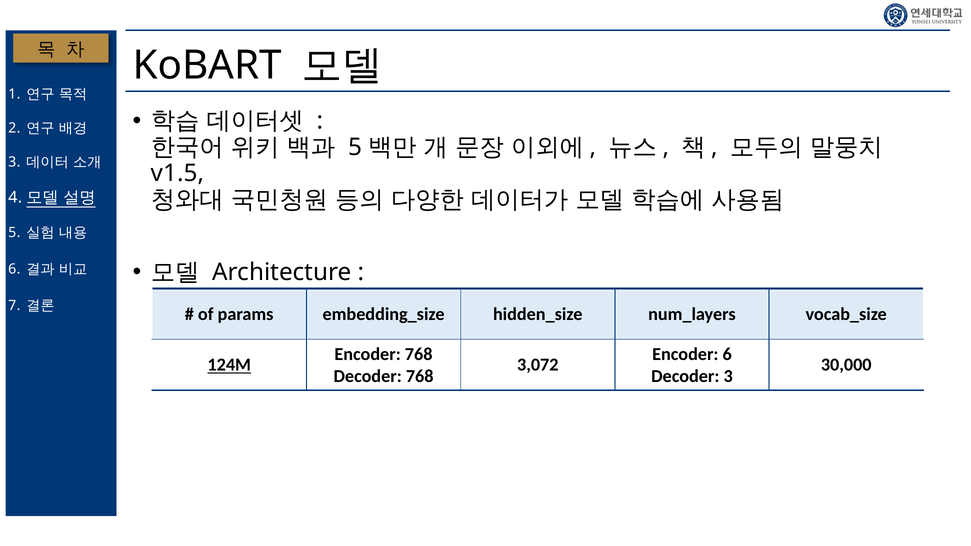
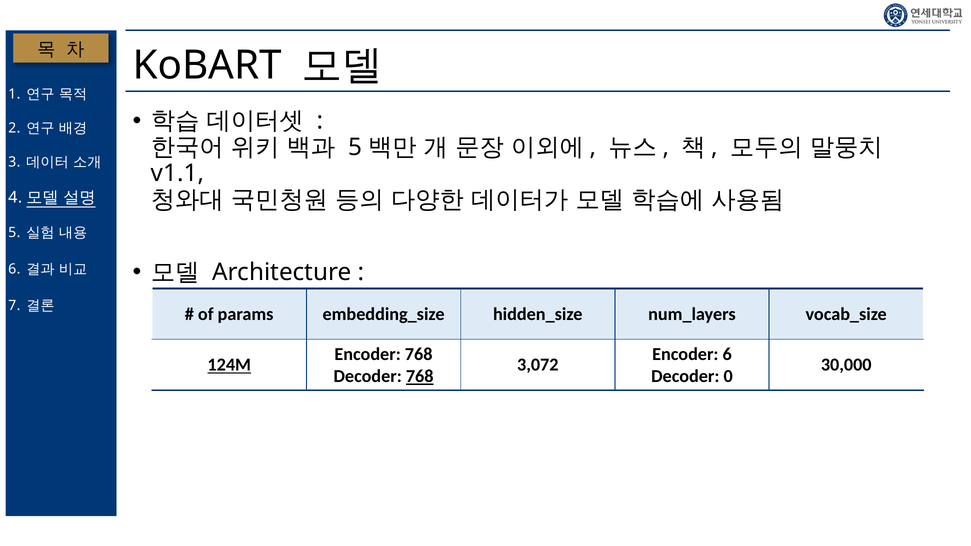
v1.5: v1.5 -> v1.1
768 at (420, 377) underline: none -> present
Decoder 3: 3 -> 0
